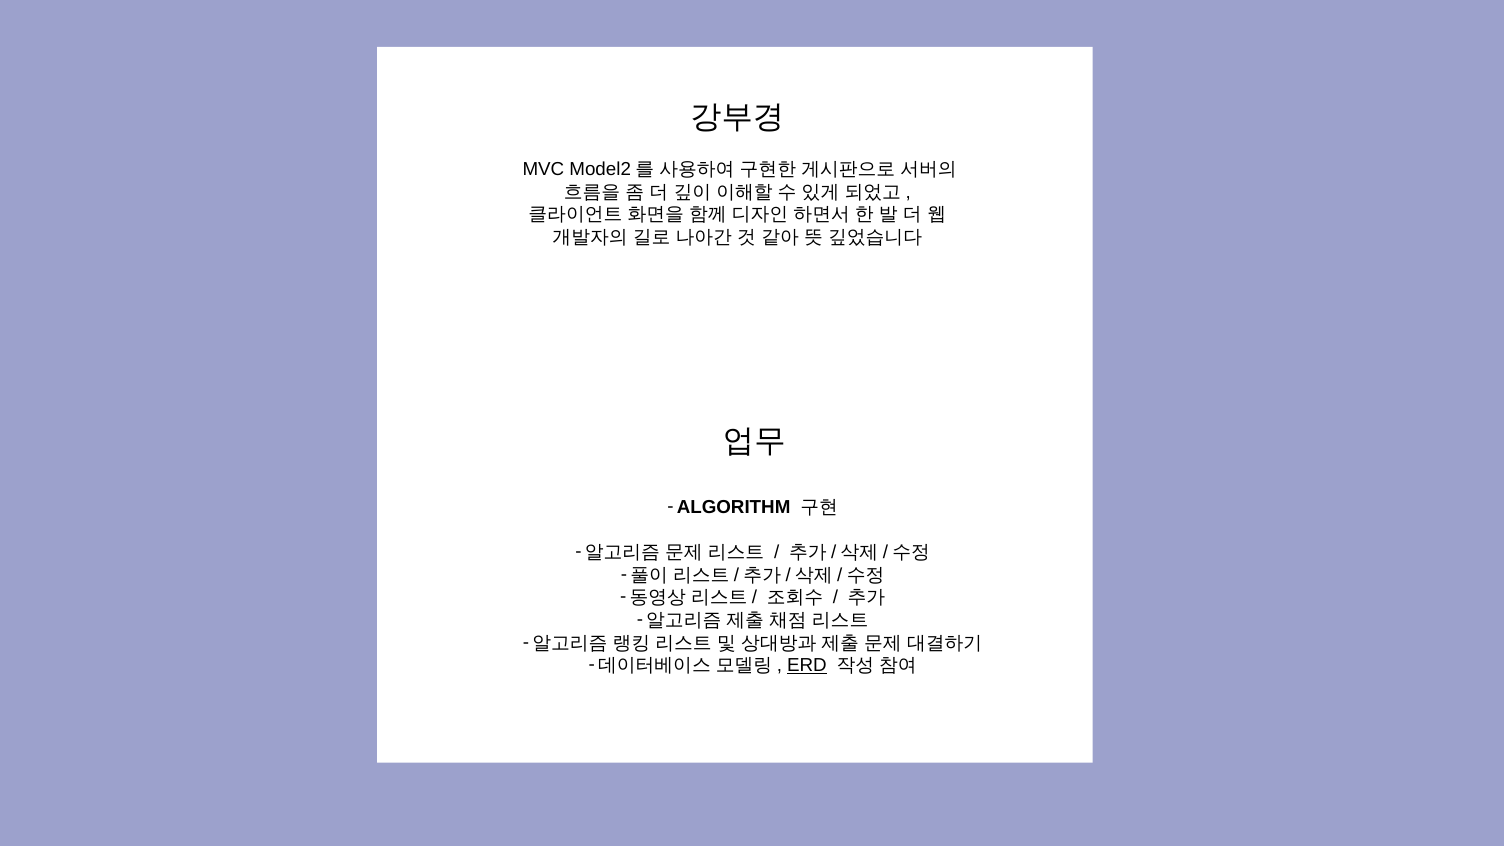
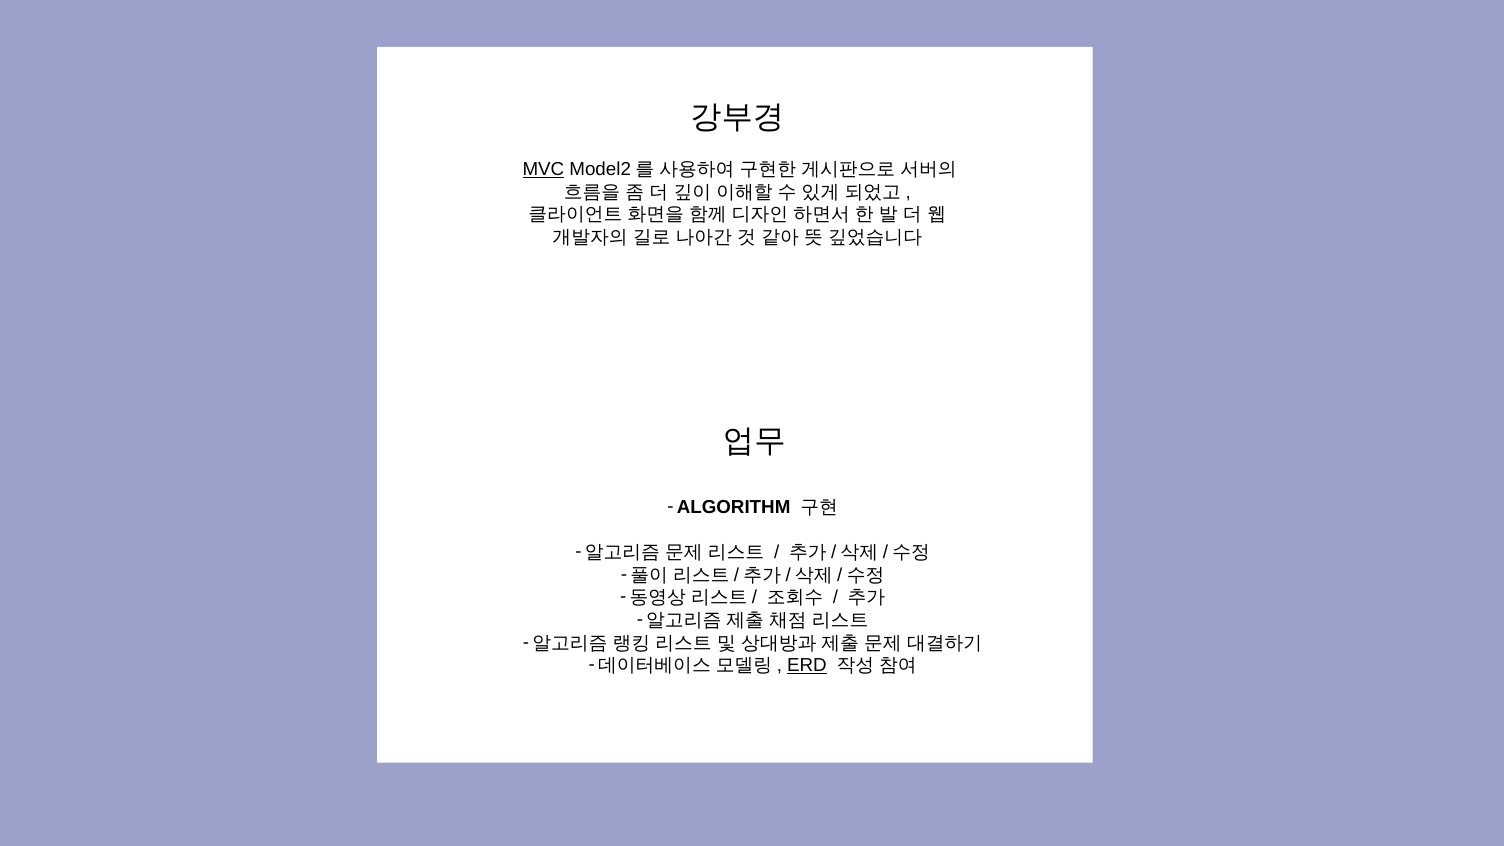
MVC underline: none -> present
